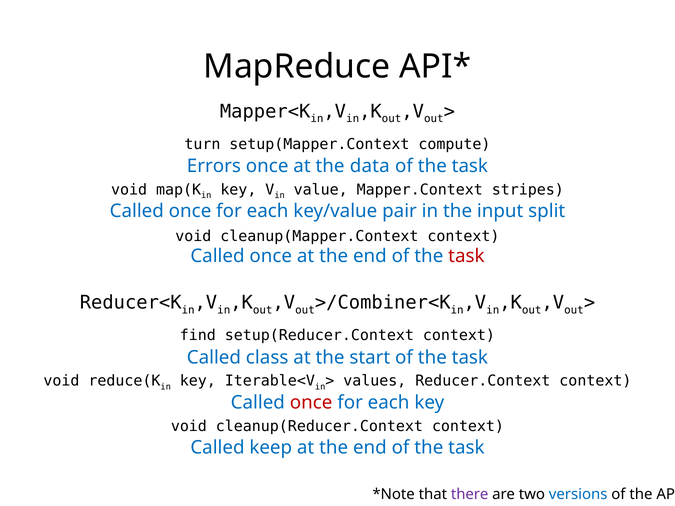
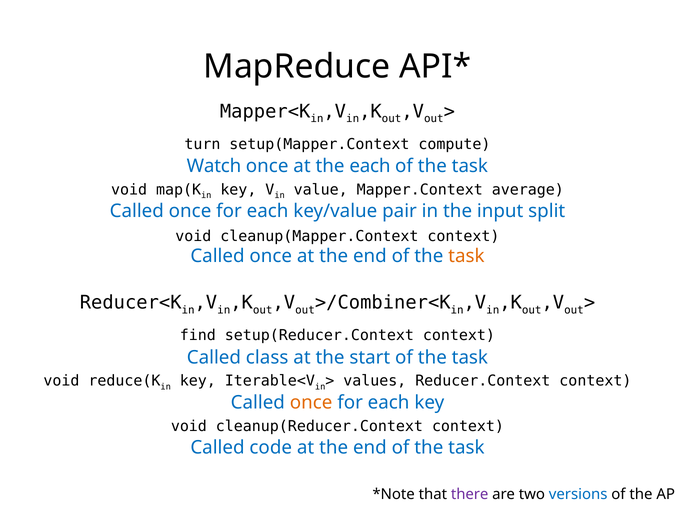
Errors: Errors -> Watch
the data: data -> each
stripes: stripes -> average
task at (466, 256) colour: red -> orange
once at (311, 403) colour: red -> orange
keep: keep -> code
